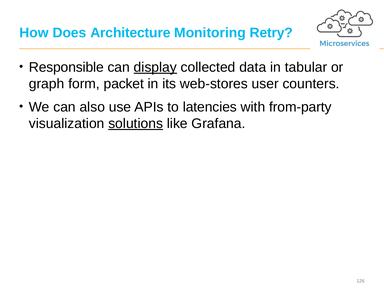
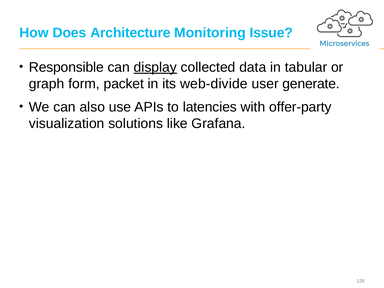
Retry: Retry -> Issue
web-stores: web-stores -> web-divide
counters: counters -> generate
from-party: from-party -> offer-party
solutions underline: present -> none
